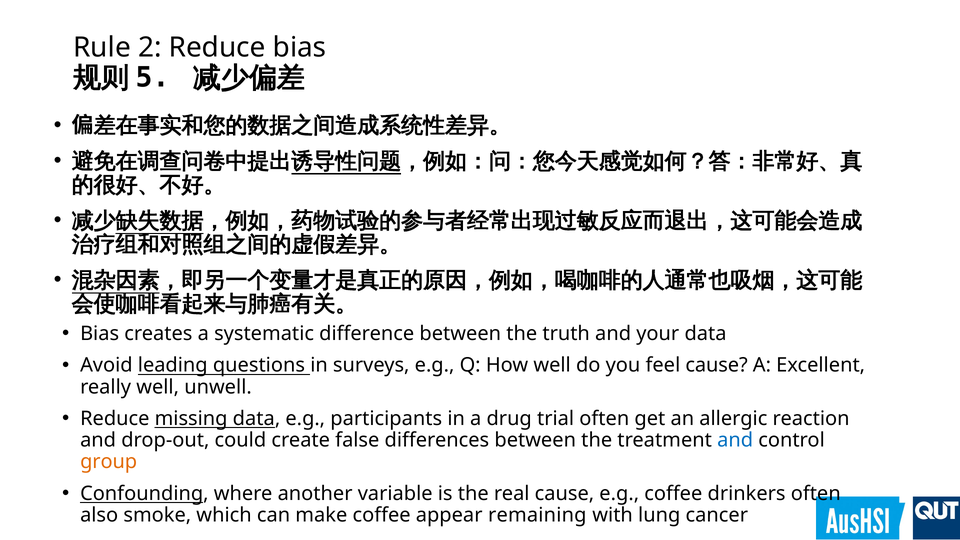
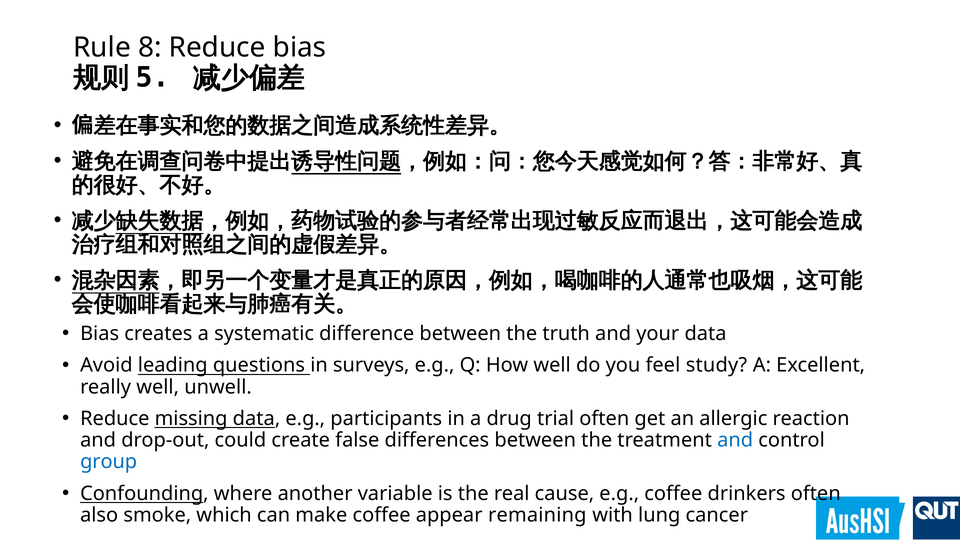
2: 2 -> 8
feel cause: cause -> study
group colour: orange -> blue
